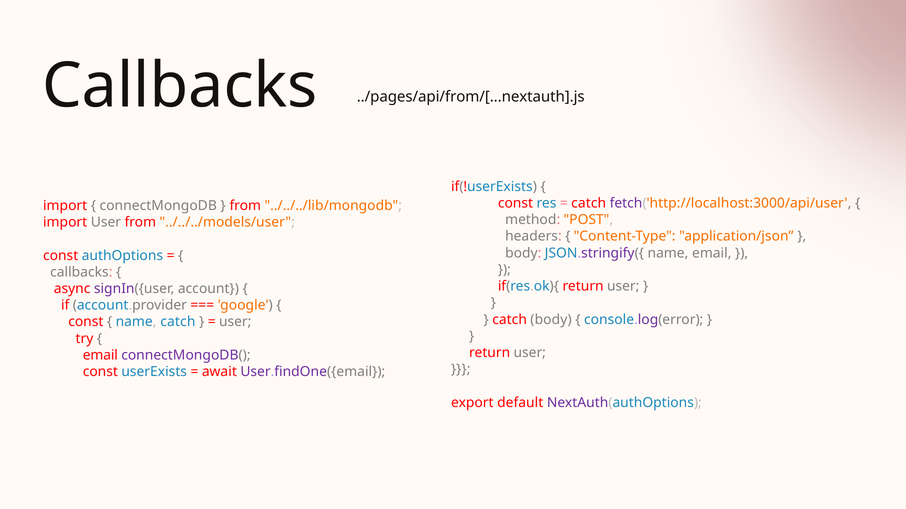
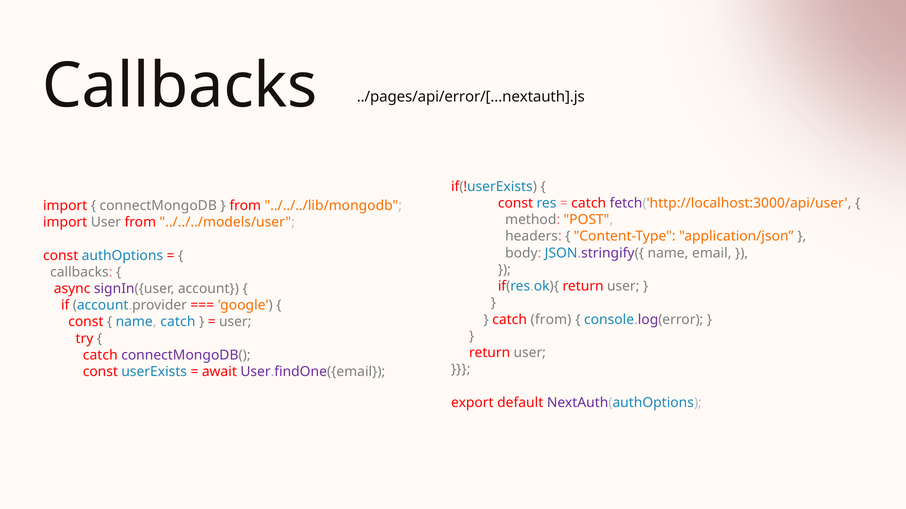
../pages/api/from/[...nextauth].js: ../pages/api/from/[...nextauth].js -> ../pages/api/error/[...nextauth].js
catch body: body -> from
email at (100, 356): email -> catch
